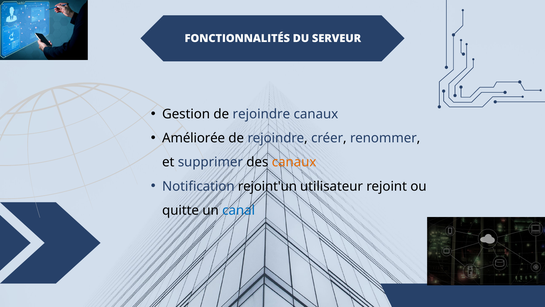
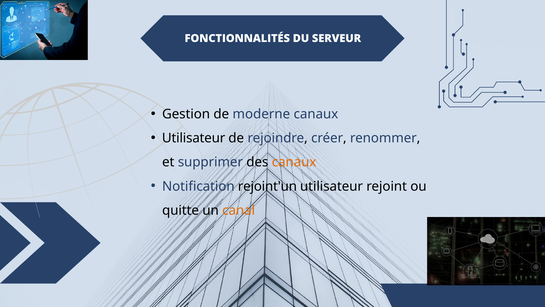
Gestion de rejoindre: rejoindre -> moderne
Améliorée at (194, 138): Améliorée -> Utilisateur
canal colour: blue -> orange
